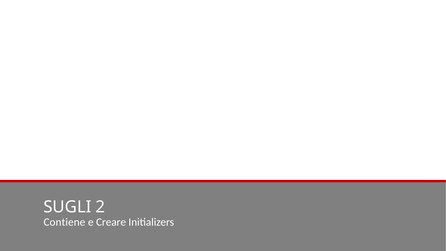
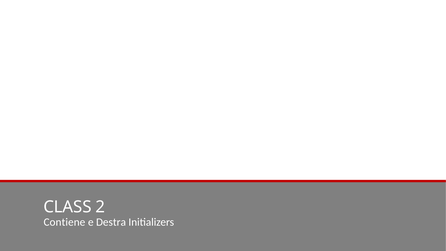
SUGLI: SUGLI -> CLASS
Creare: Creare -> Destra
